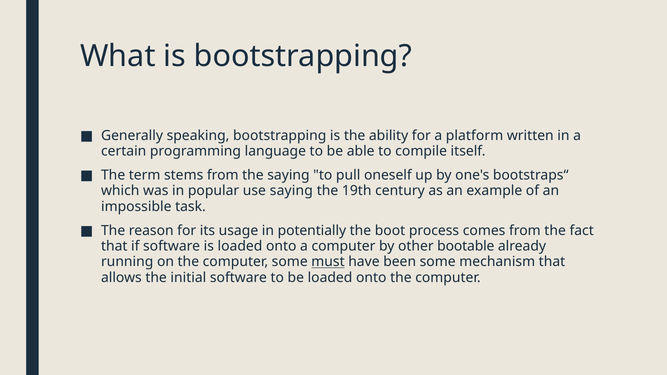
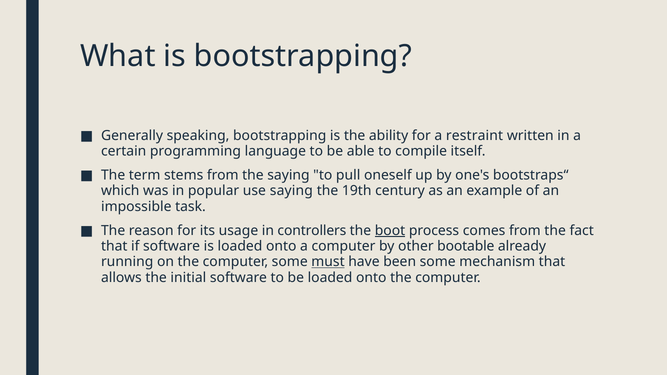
platform: platform -> restraint
potentially: potentially -> controllers
boot underline: none -> present
